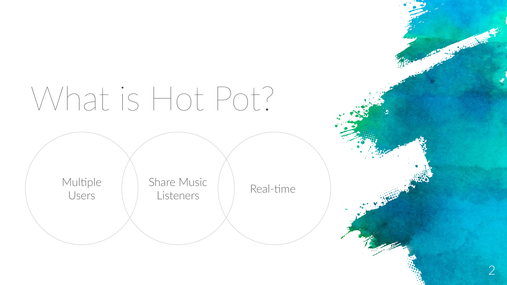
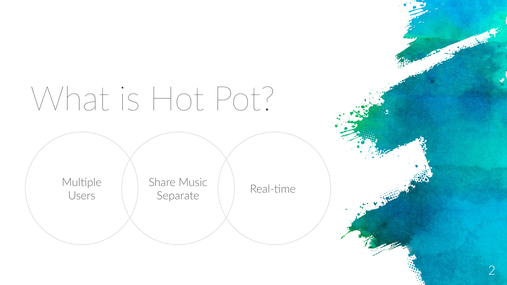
Listeners: Listeners -> Separate
